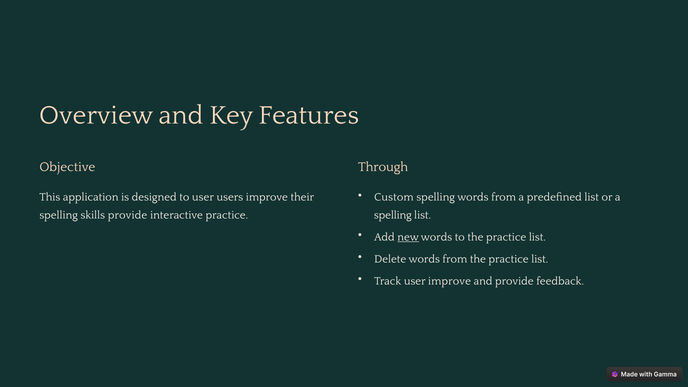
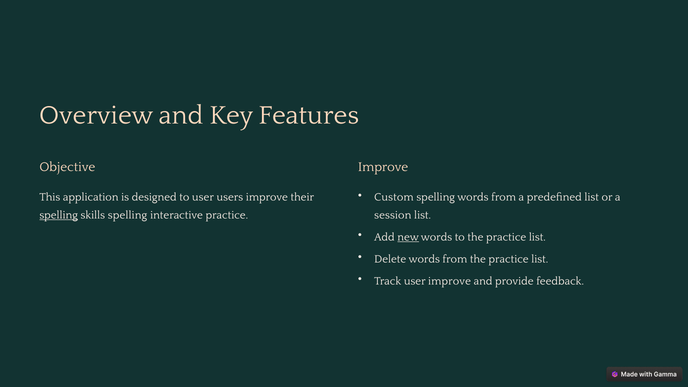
Through at (383, 167): Through -> Improve
spelling at (59, 215) underline: none -> present
skills provide: provide -> spelling
spelling at (393, 215): spelling -> session
